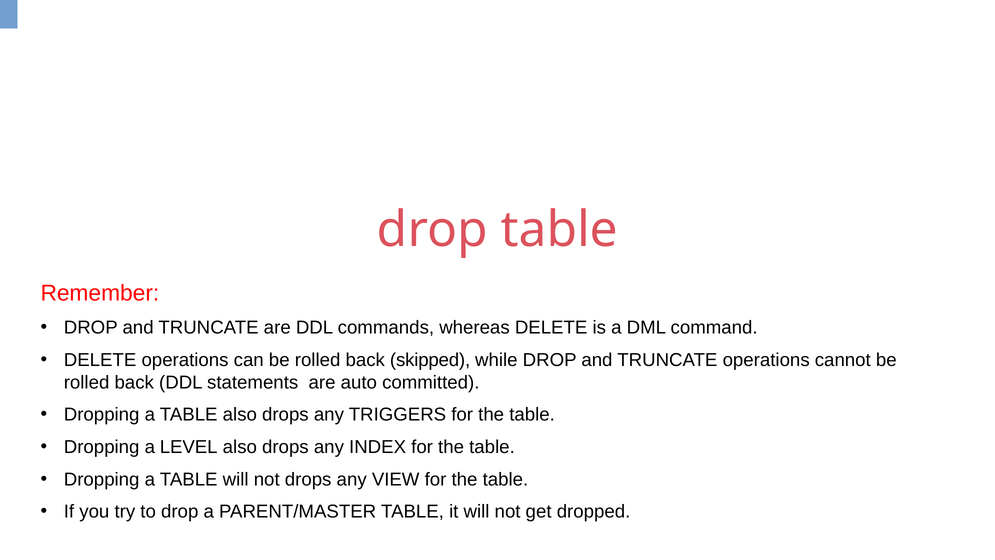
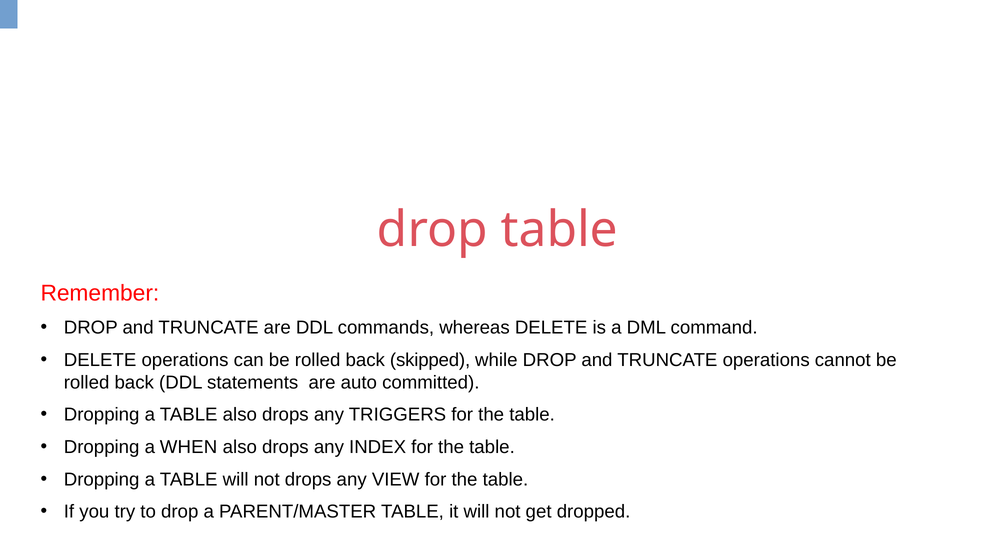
LEVEL: LEVEL -> WHEN
